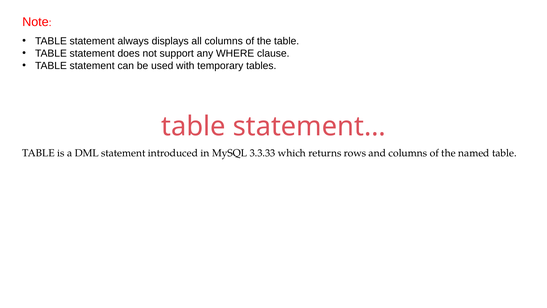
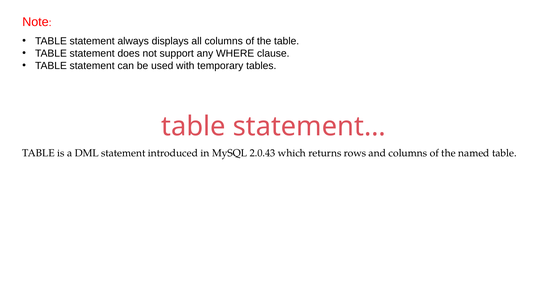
3.3.33: 3.3.33 -> 2.0.43
